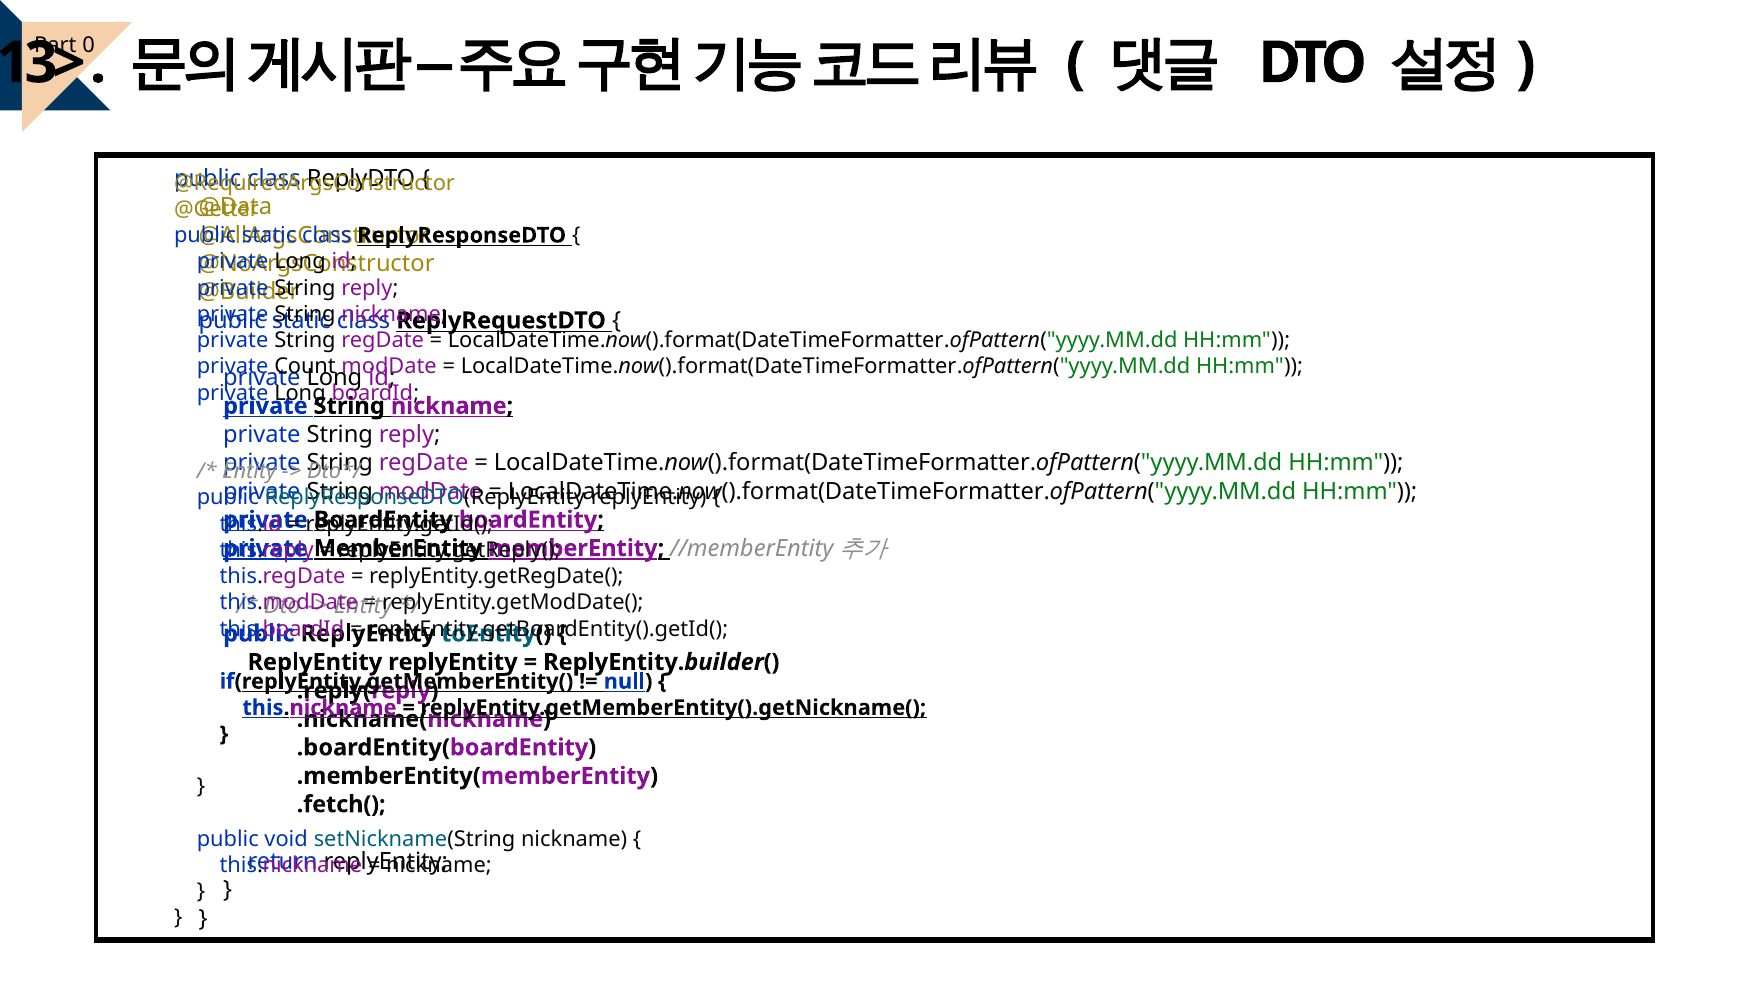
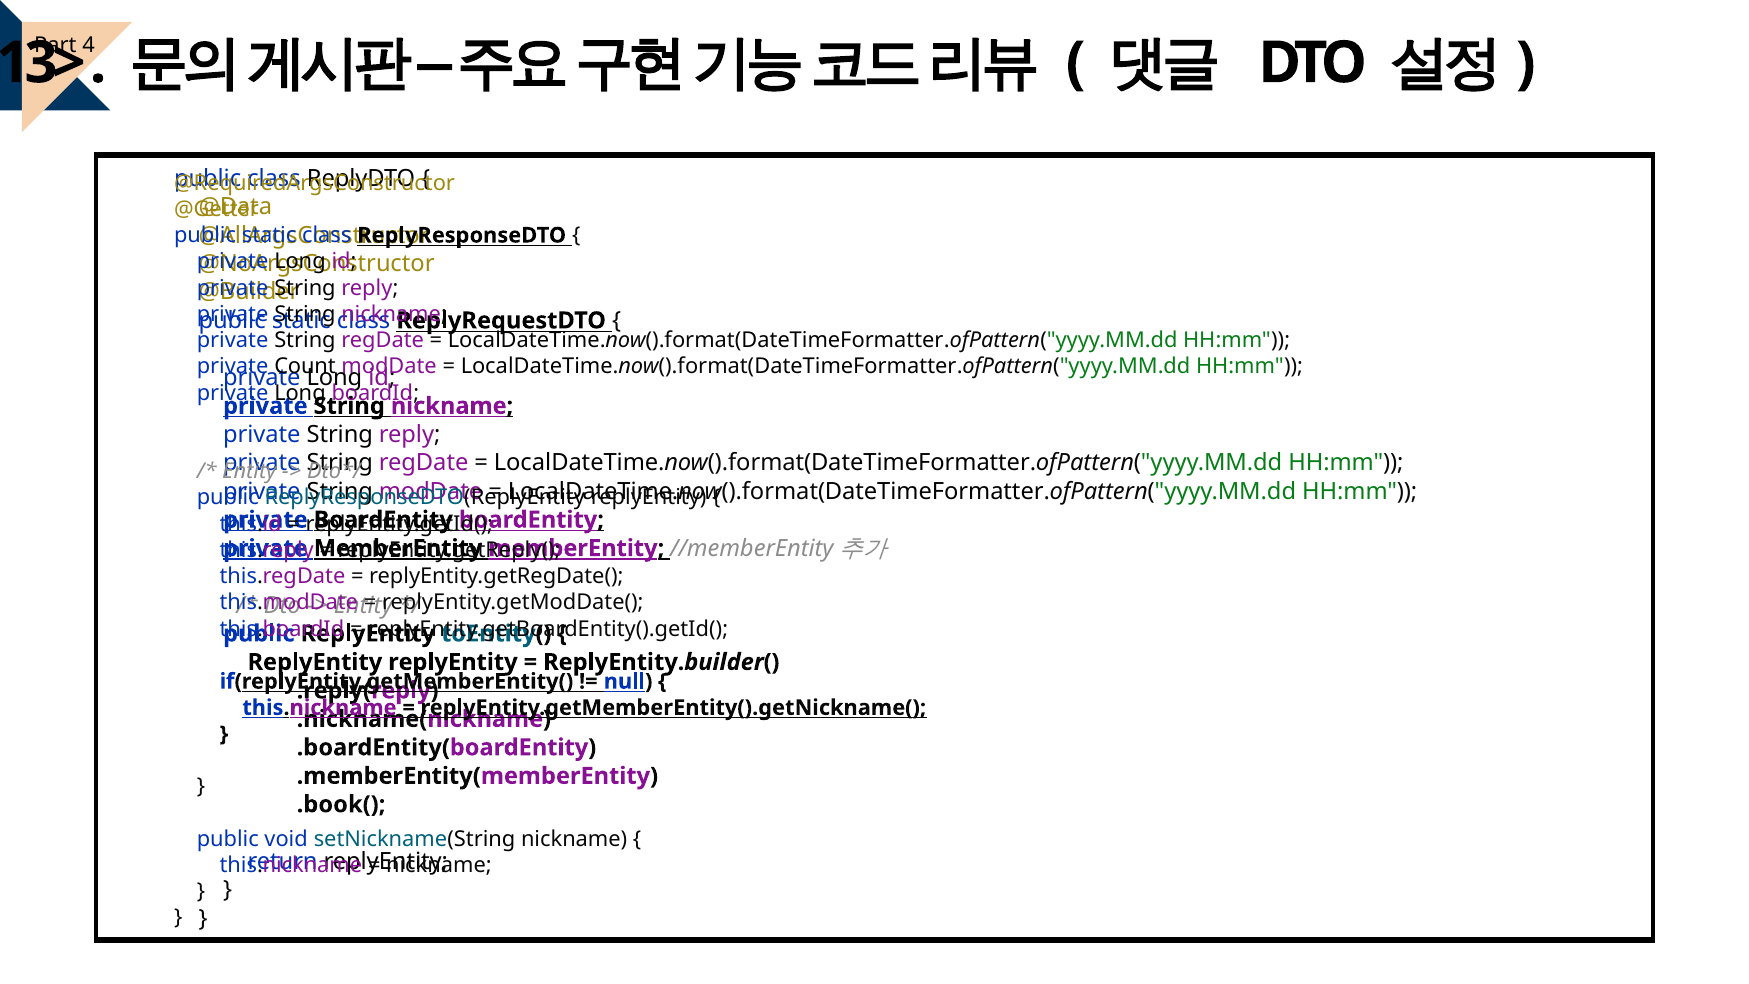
0: 0 -> 4
.fetch(: .fetch( -> .book(
